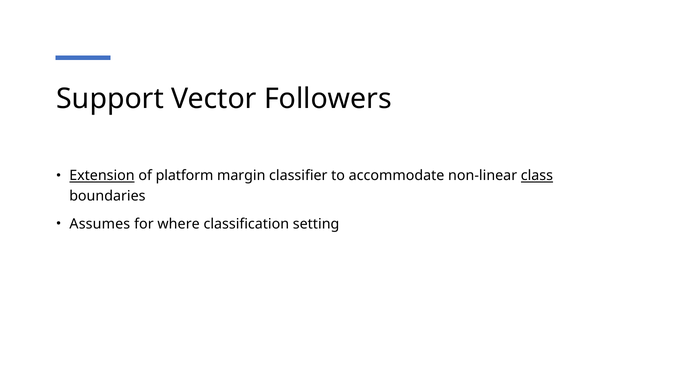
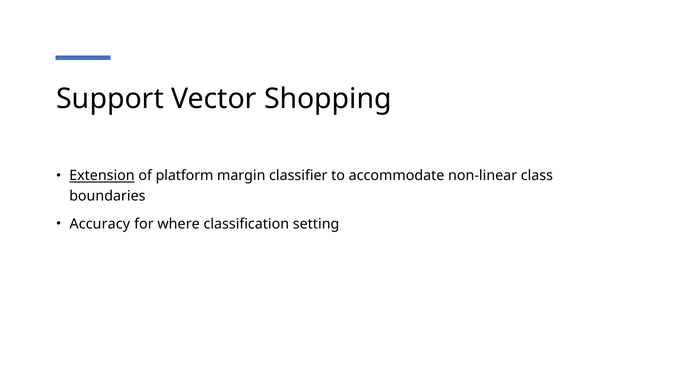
Followers: Followers -> Shopping
class underline: present -> none
Assumes: Assumes -> Accuracy
